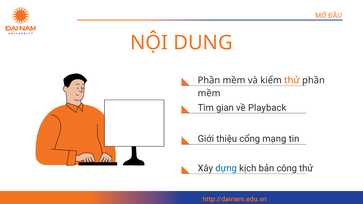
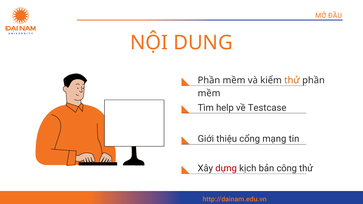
gian: gian -> help
Playback: Playback -> Testcase
dựng colour: blue -> red
